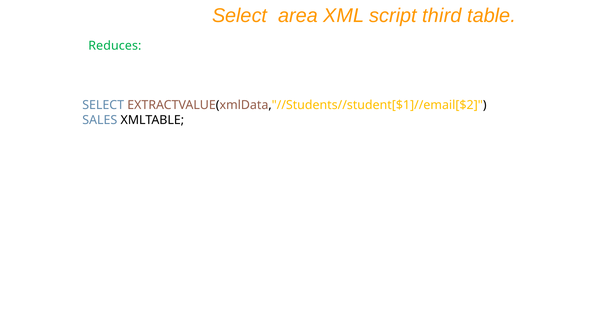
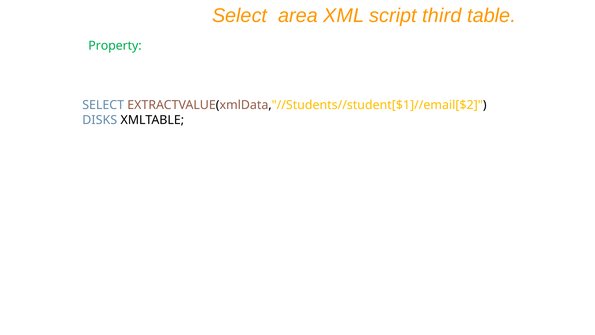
Reduces: Reduces -> Property
SALES: SALES -> DISKS
